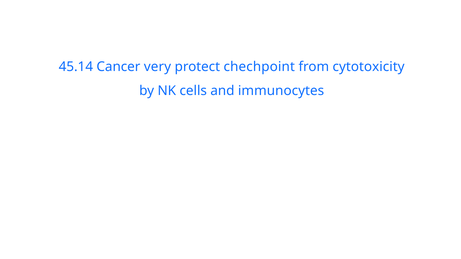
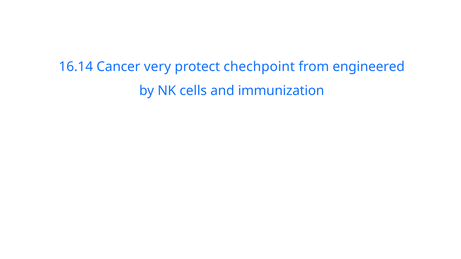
45.14: 45.14 -> 16.14
cytotoxicity: cytotoxicity -> engineered
immunocytes: immunocytes -> immunization
